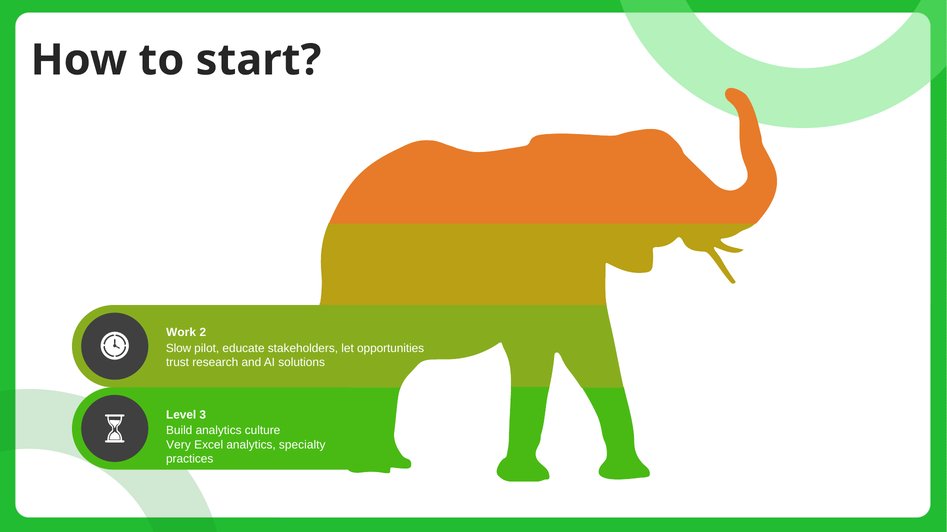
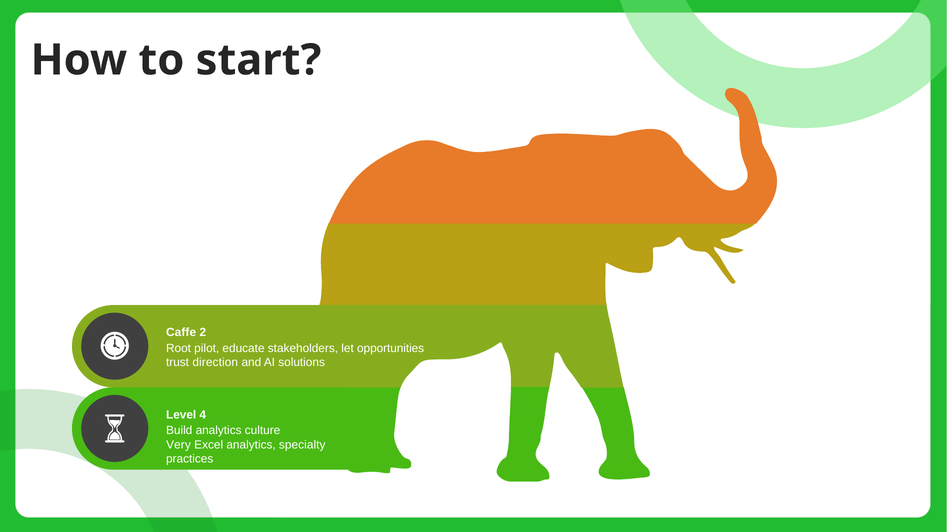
Work: Work -> Caffe
Slow: Slow -> Root
research: research -> direction
3: 3 -> 4
